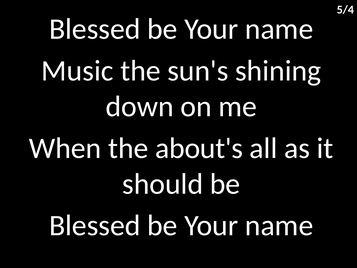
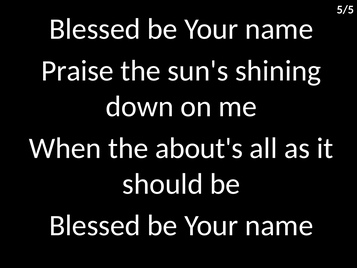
5/4: 5/4 -> 5/5
Music: Music -> Praise
